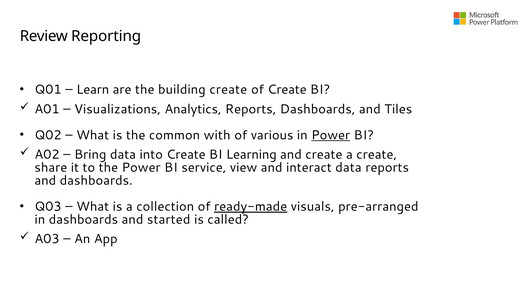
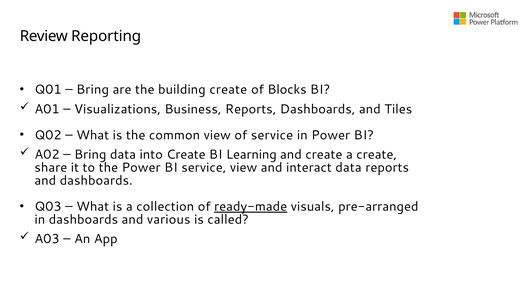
Learn at (93, 90): Learn -> Bring
of Create: Create -> Blocks
Analytics: Analytics -> Business
common with: with -> view
of various: various -> service
Power at (331, 135) underline: present -> none
started: started -> various
